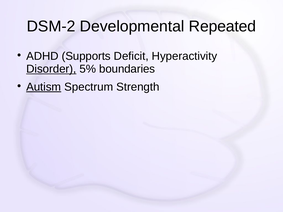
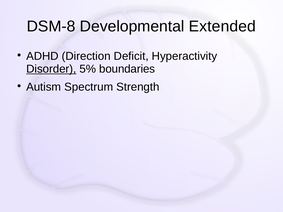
DSM-2: DSM-2 -> DSM-8
Repeated: Repeated -> Extended
Supports: Supports -> Direction
Autism underline: present -> none
